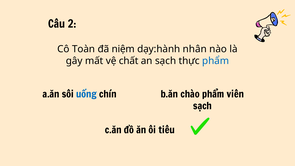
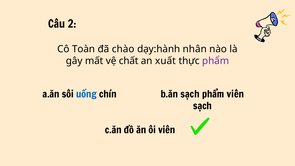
niệm: niệm -> chào
an sạch: sạch -> xuất
phẩm at (216, 61) colour: blue -> purple
b.ăn chào: chào -> sạch
ôi tiêu: tiêu -> viên
